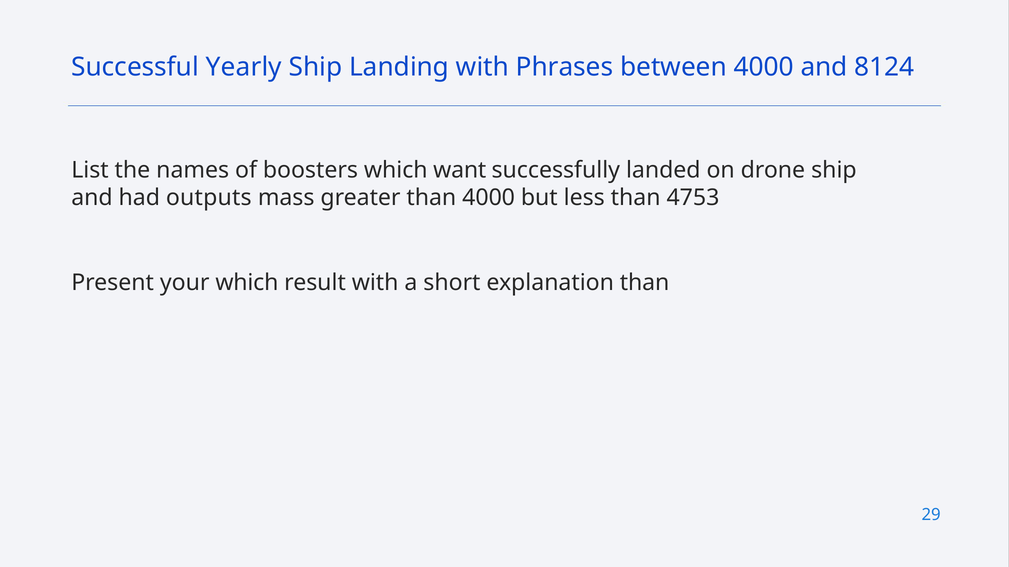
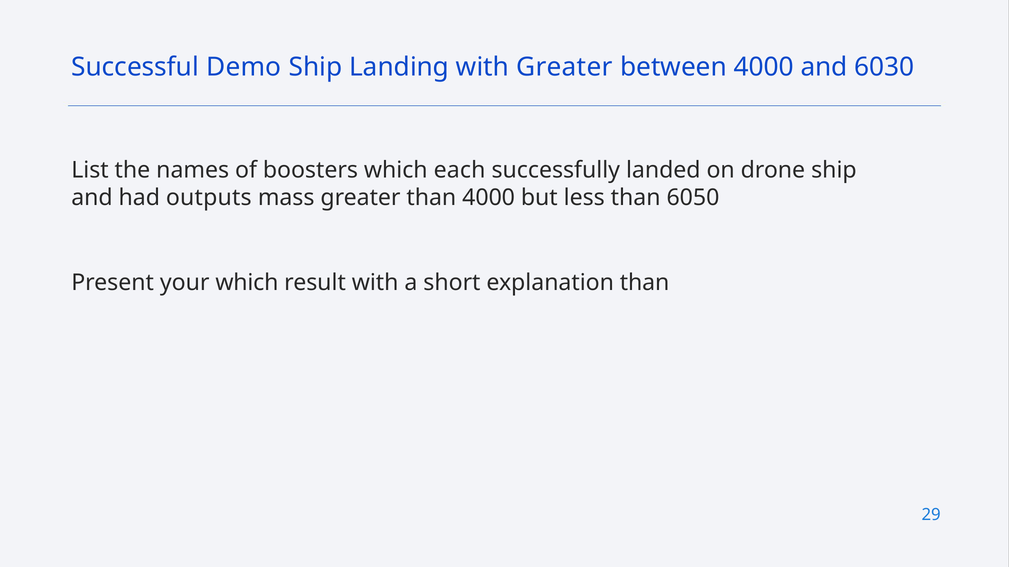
Yearly: Yearly -> Demo
with Phrases: Phrases -> Greater
8124: 8124 -> 6030
want: want -> each
4753: 4753 -> 6050
